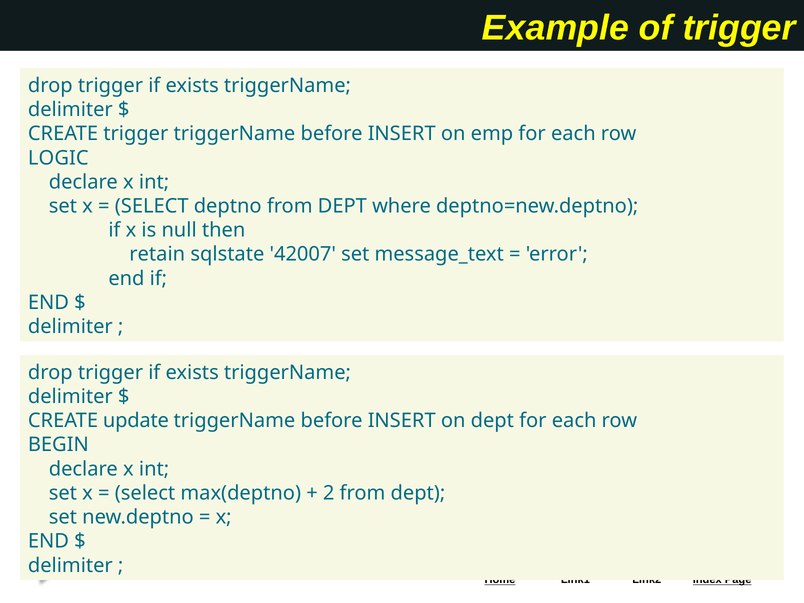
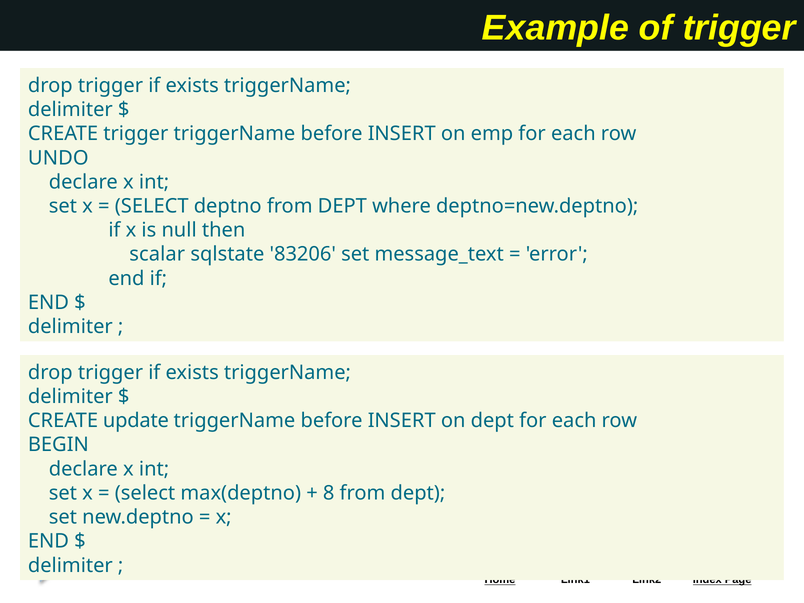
LOGIC: LOGIC -> UNDO
retain: retain -> scalar
42007: 42007 -> 83206
2: 2 -> 8
